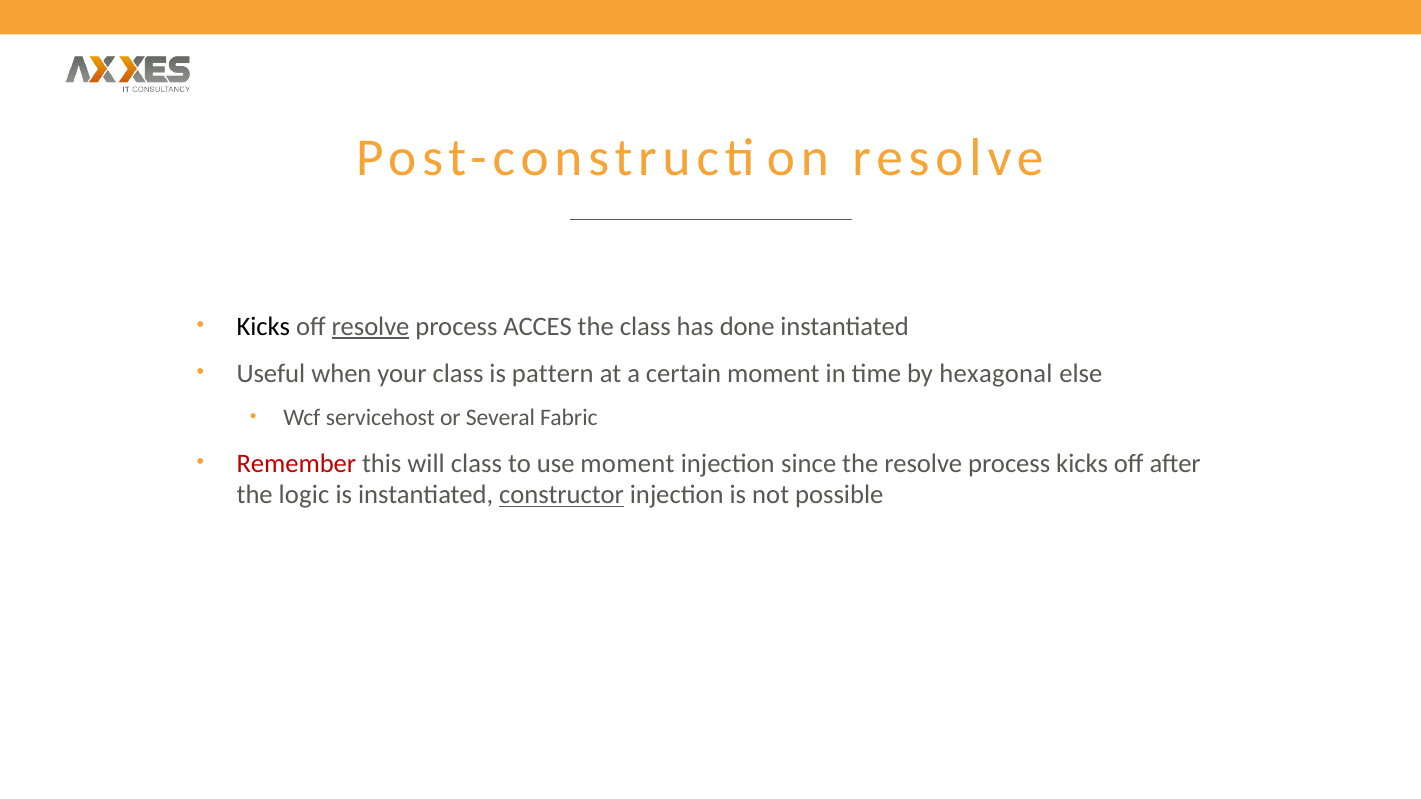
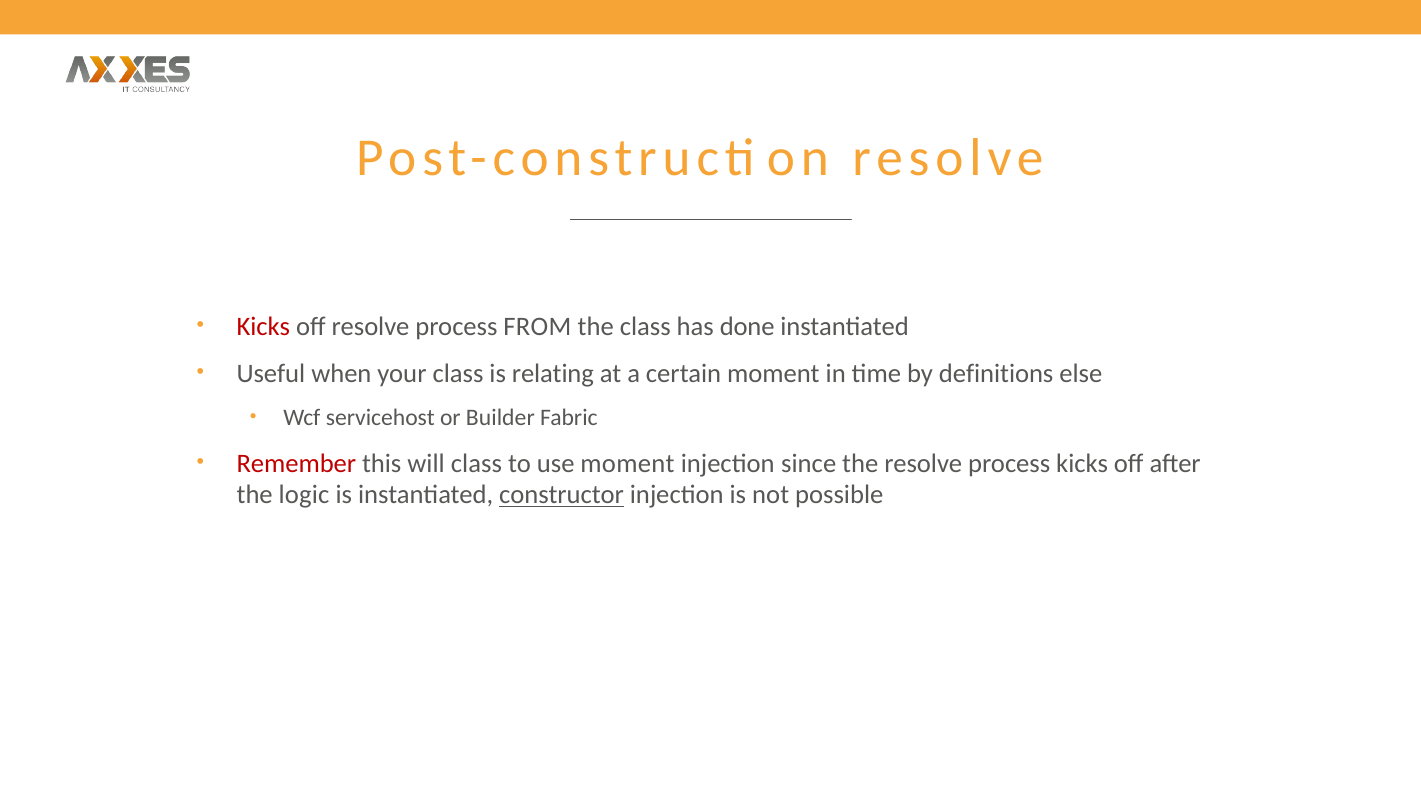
Kicks at (263, 327) colour: black -> red
resolve at (371, 327) underline: present -> none
ACCES: ACCES -> FROM
pattern: pattern -> relating
hexagonal: hexagonal -> definitions
Several: Several -> Builder
